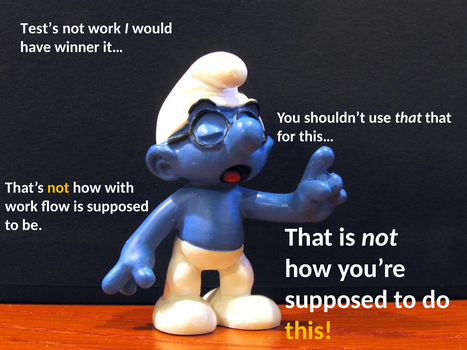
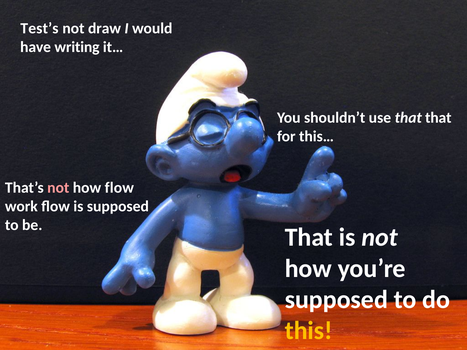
not work: work -> draw
winner: winner -> writing
not at (58, 188) colour: yellow -> pink
how with: with -> flow
